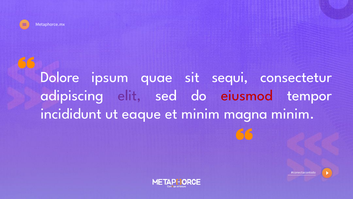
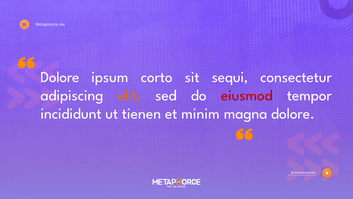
quae: quae -> corto
elit colour: purple -> orange
eaque: eaque -> tienen
magna minim: minim -> dolore
